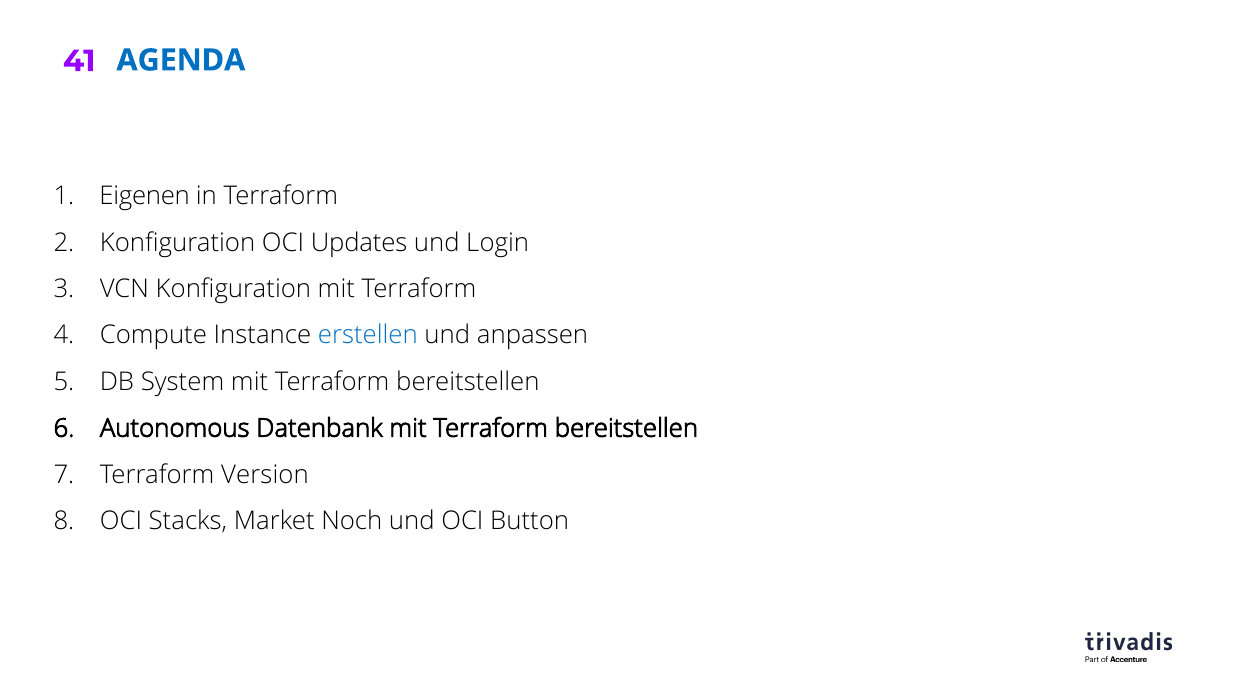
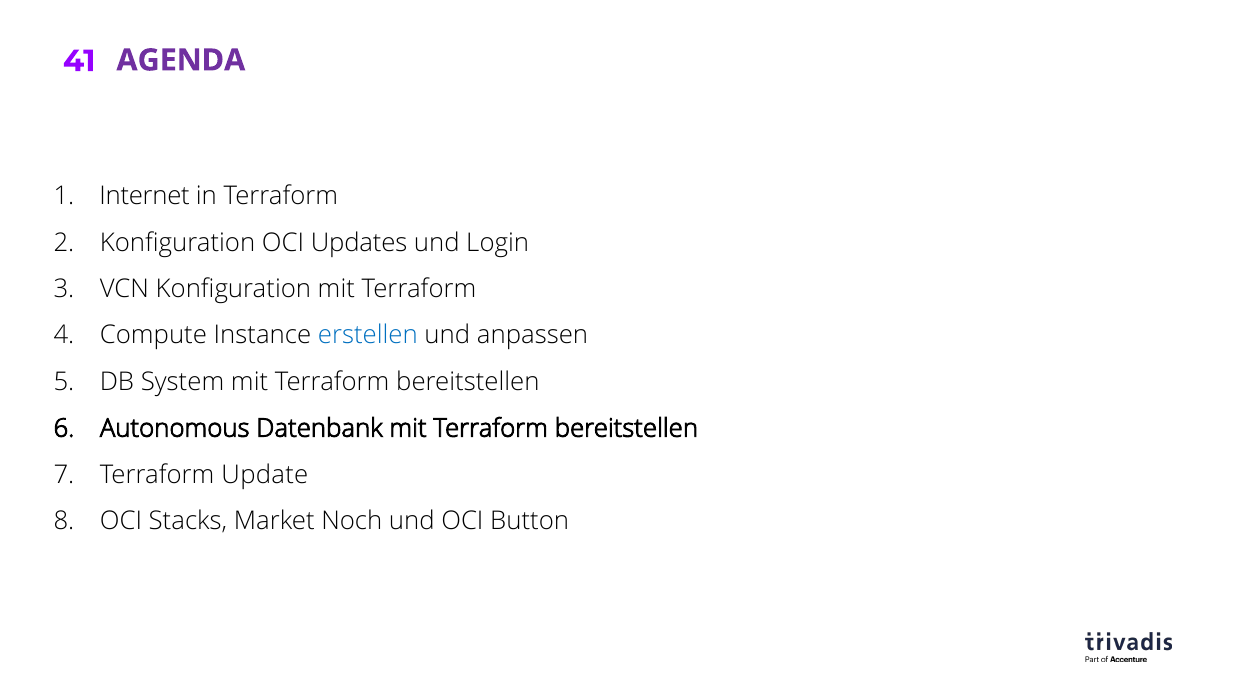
AGENDA colour: blue -> purple
Eigenen: Eigenen -> Internet
Version: Version -> Update
